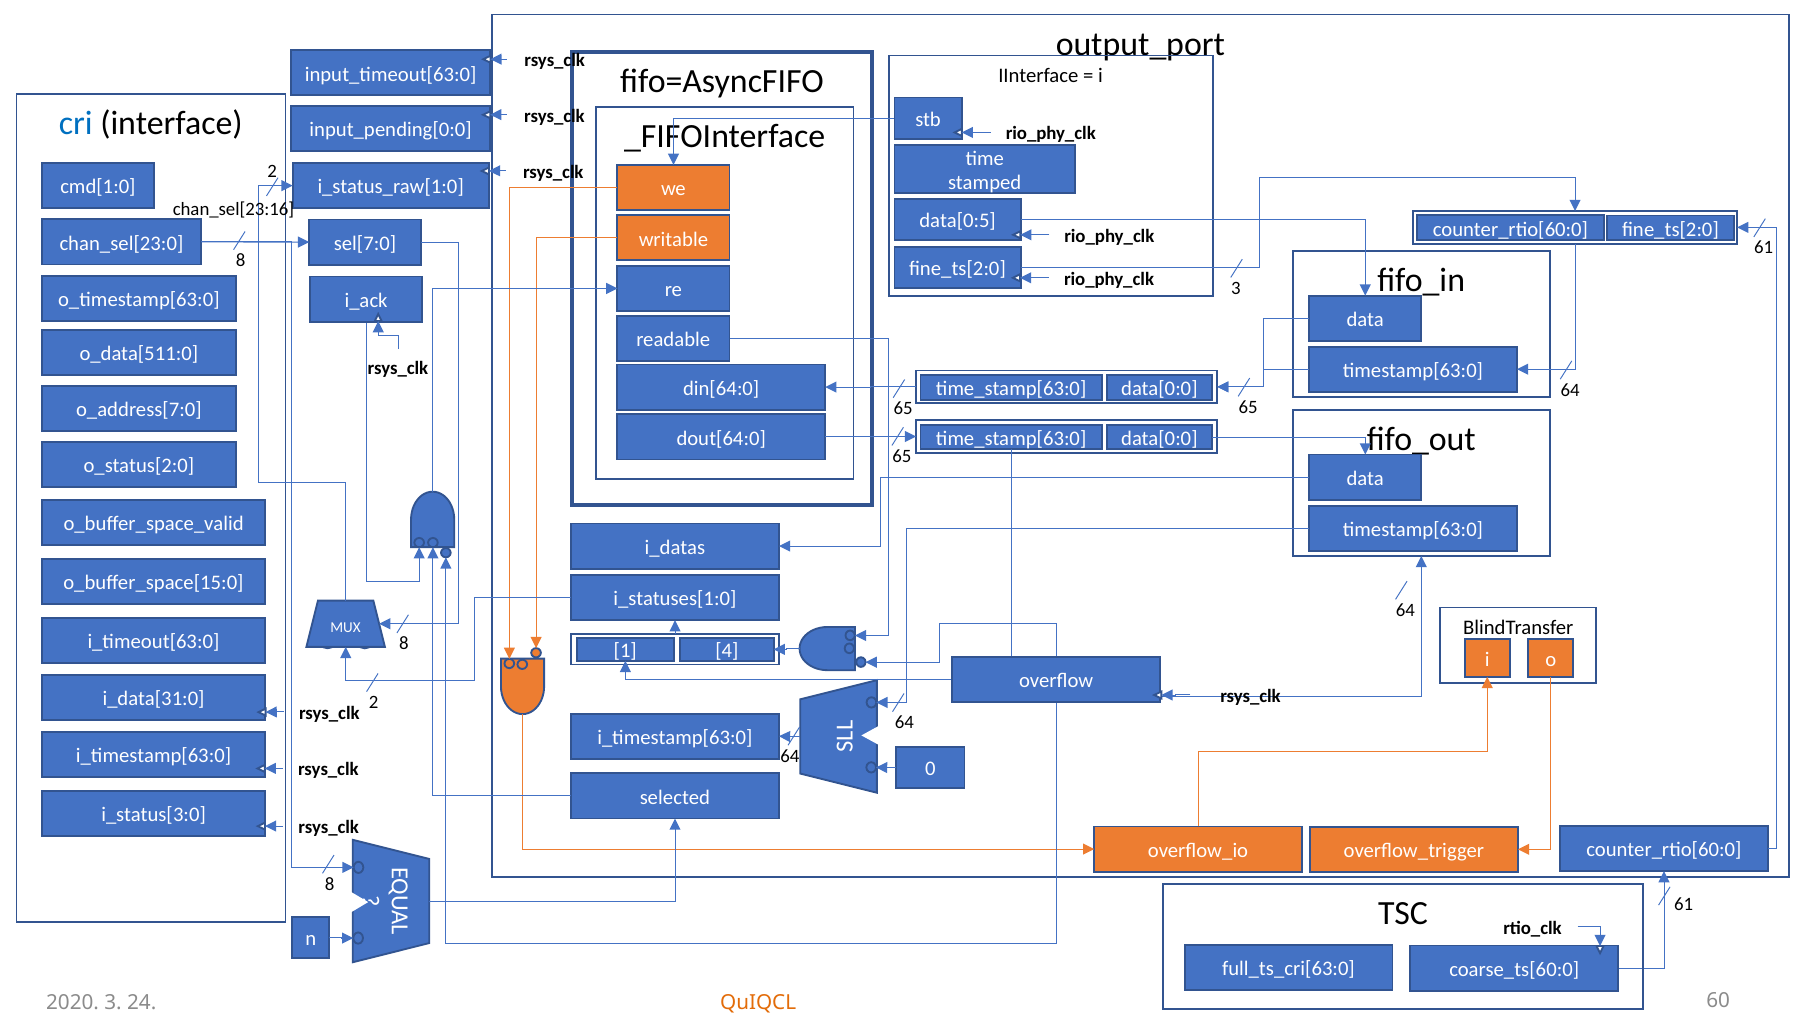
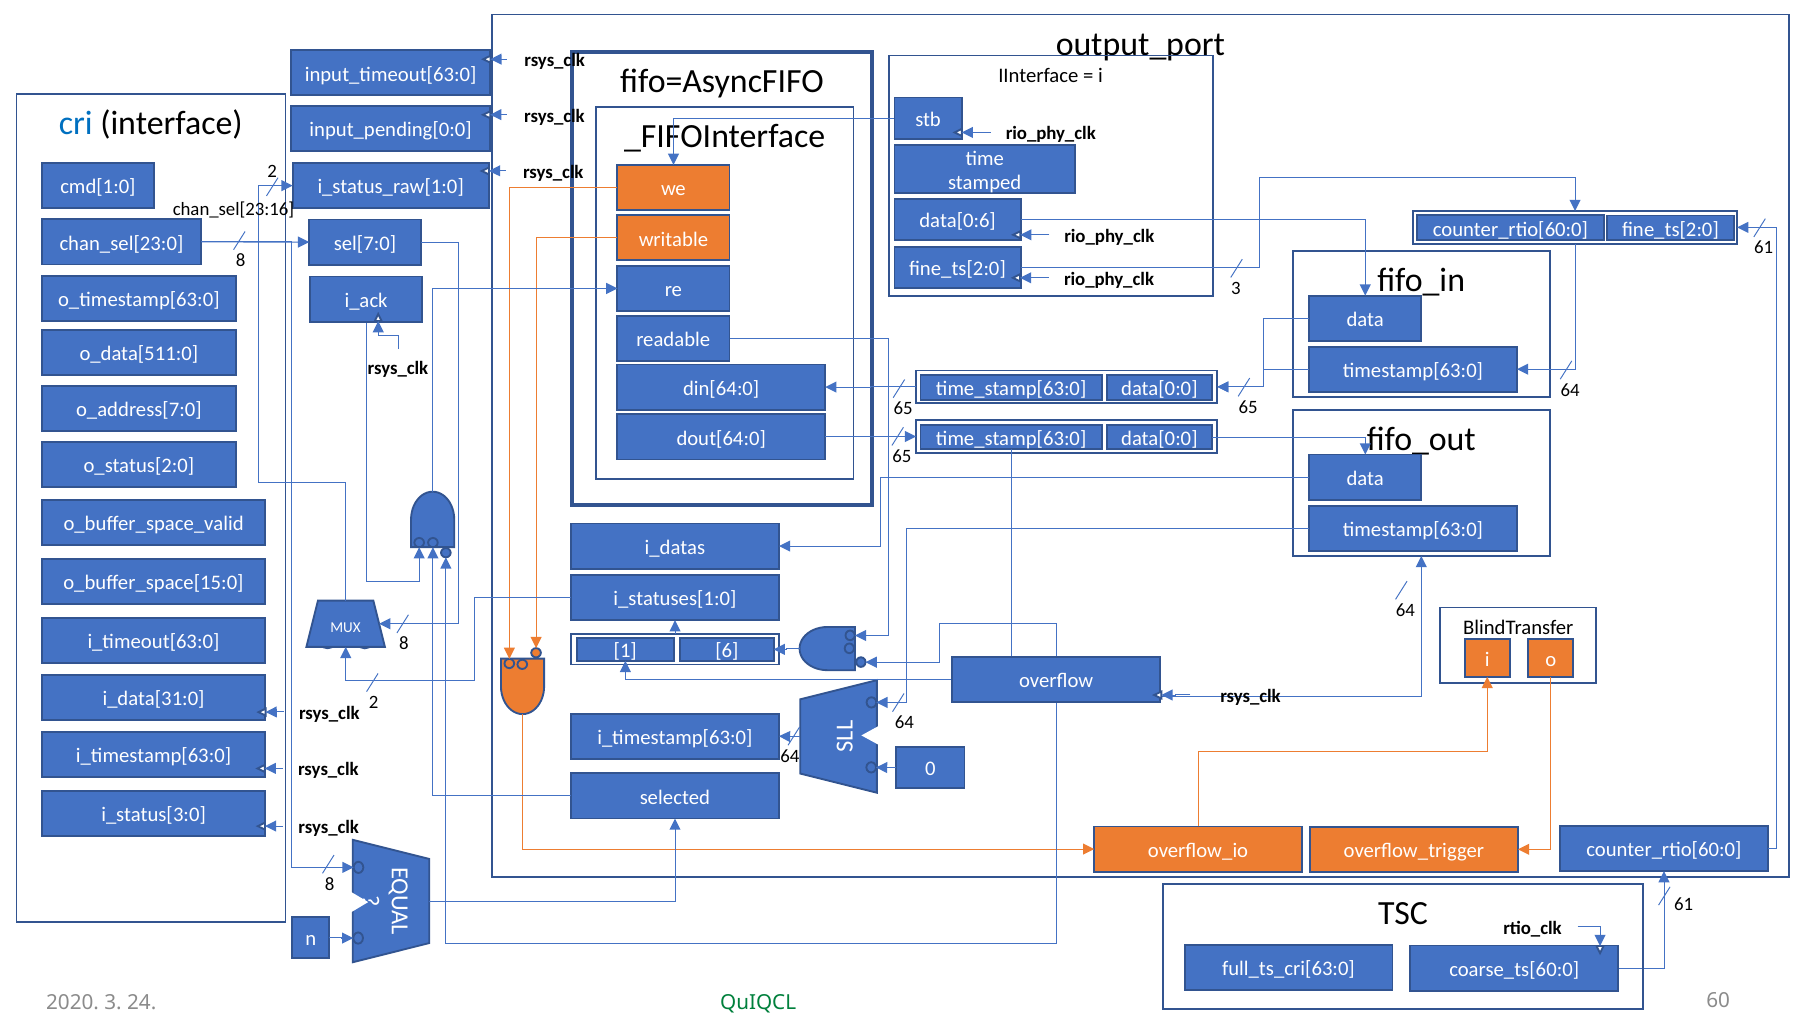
data[0:5: data[0:5 -> data[0:6
4: 4 -> 6
QuIQCL colour: orange -> green
